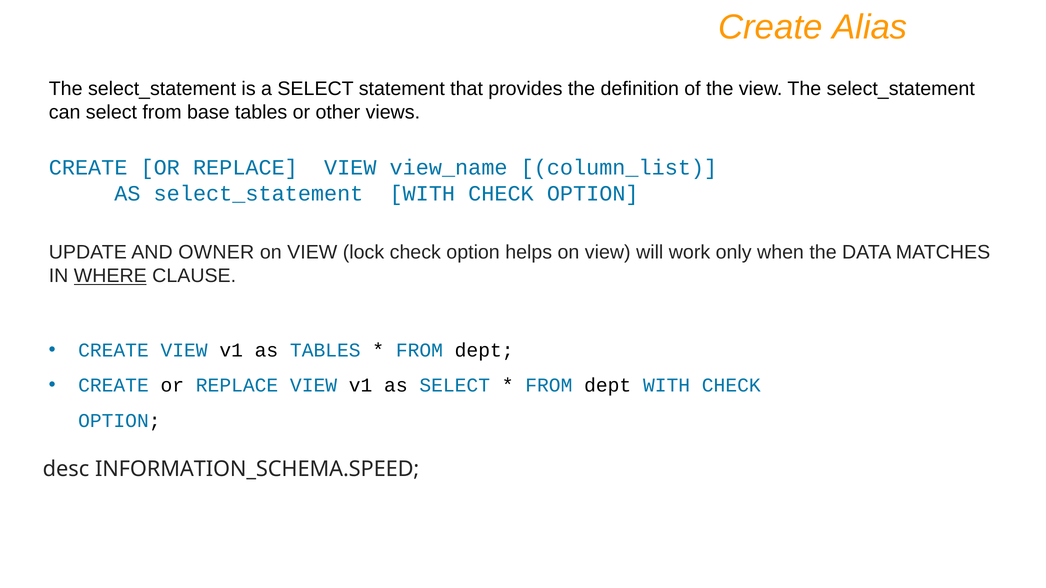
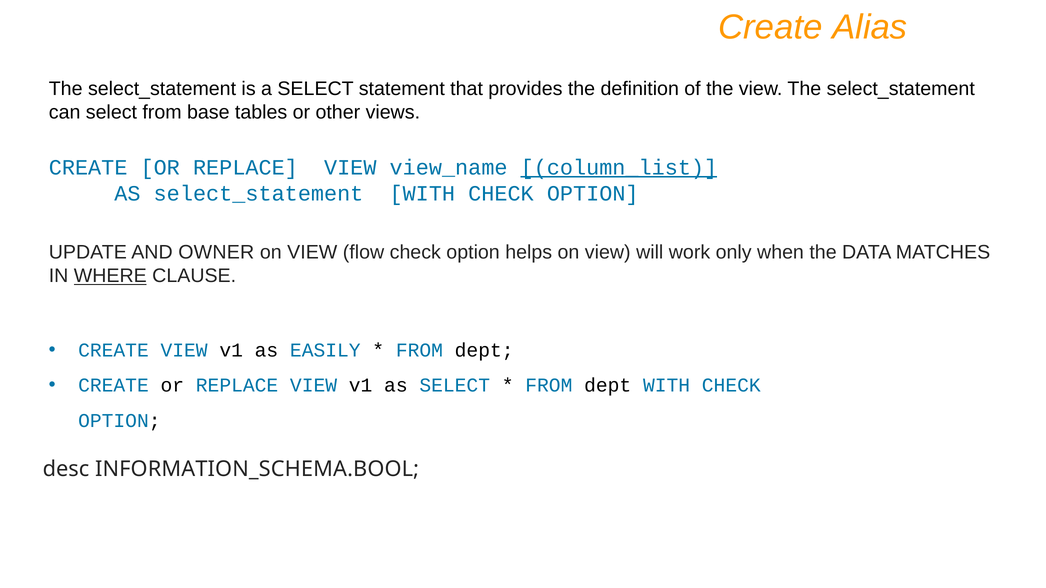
column_list underline: none -> present
lock: lock -> flow
as TABLES: TABLES -> EASILY
INFORMATION_SCHEMA.SPEED: INFORMATION_SCHEMA.SPEED -> INFORMATION_SCHEMA.BOOL
